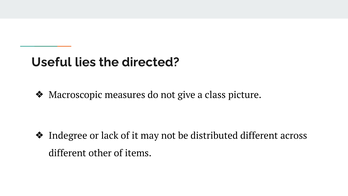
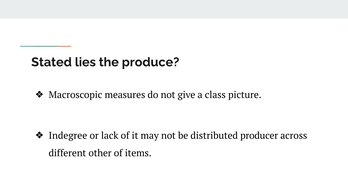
Useful: Useful -> Stated
directed: directed -> produce
distributed different: different -> producer
